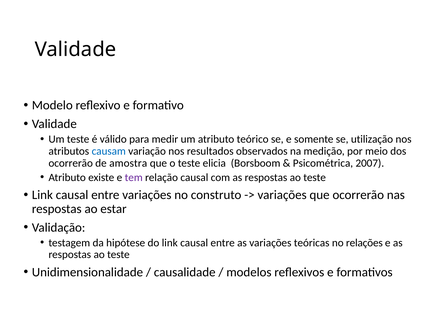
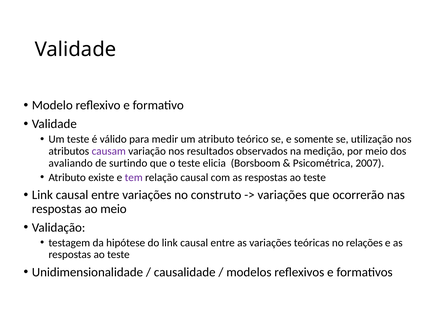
causam colour: blue -> purple
ocorrerão at (71, 163): ocorrerão -> avaliando
amostra: amostra -> surtindo
ao estar: estar -> meio
